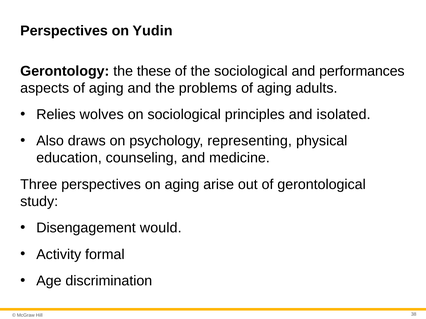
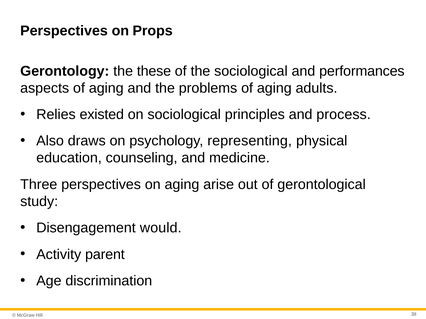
Yudin: Yudin -> Props
wolves: wolves -> existed
isolated: isolated -> process
formal: formal -> parent
